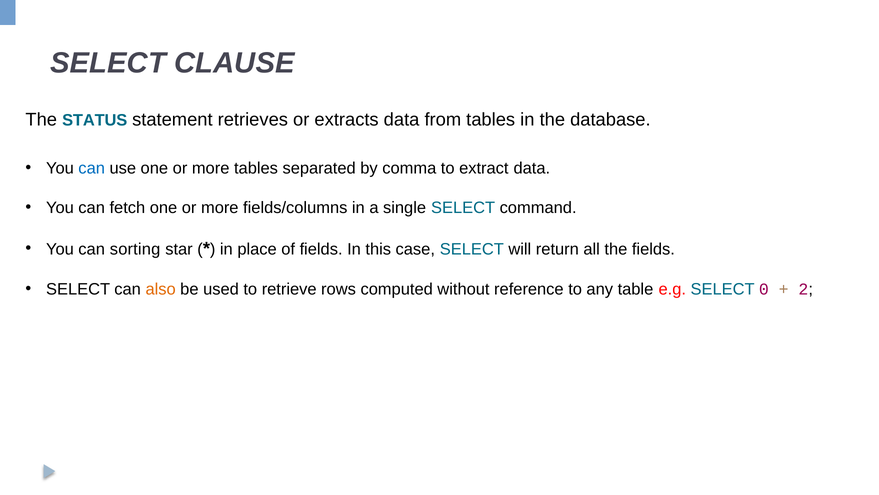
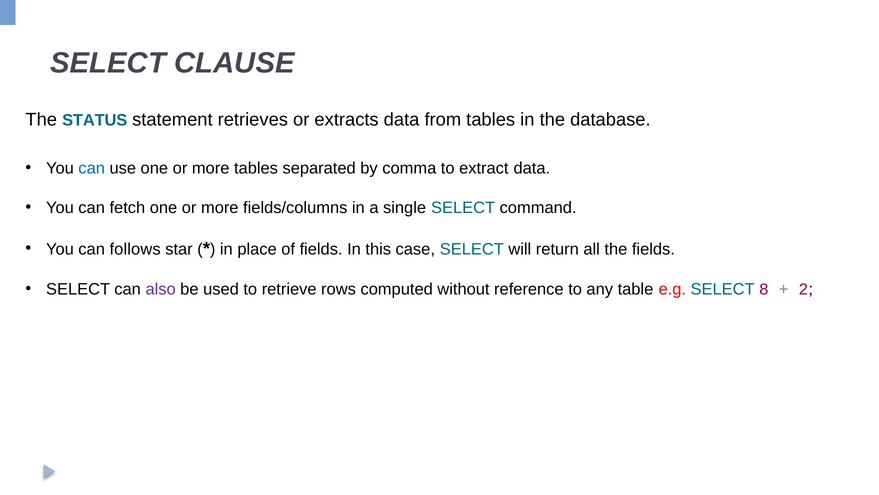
sorting: sorting -> follows
also colour: orange -> purple
0: 0 -> 8
